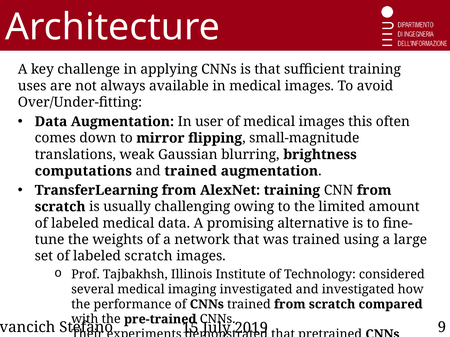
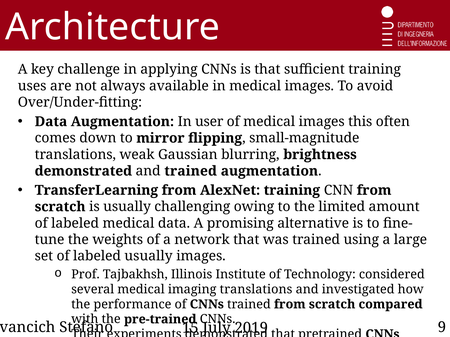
computations at (83, 171): computations -> demonstrated
labeled scratch: scratch -> usually
imaging investigated: investigated -> translations
